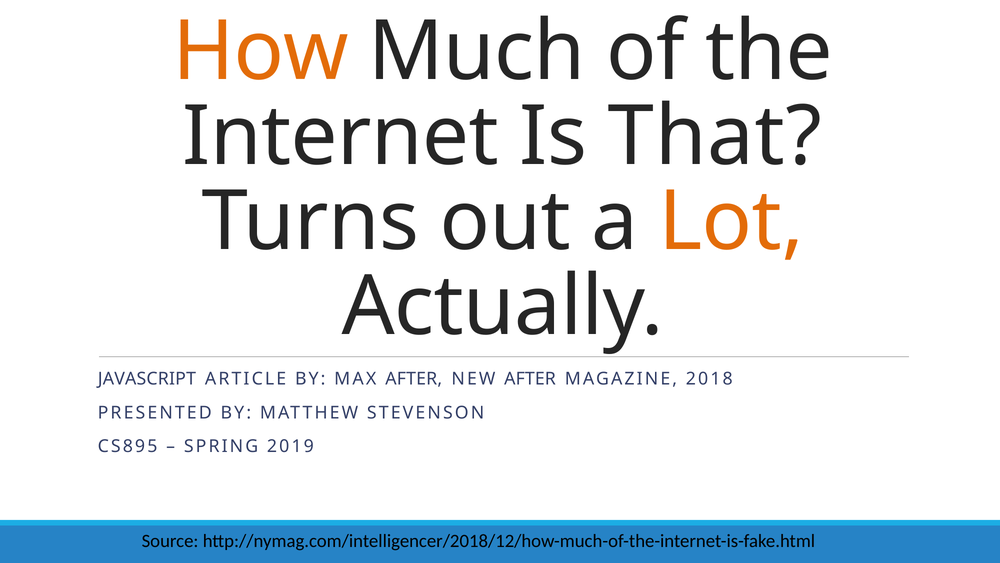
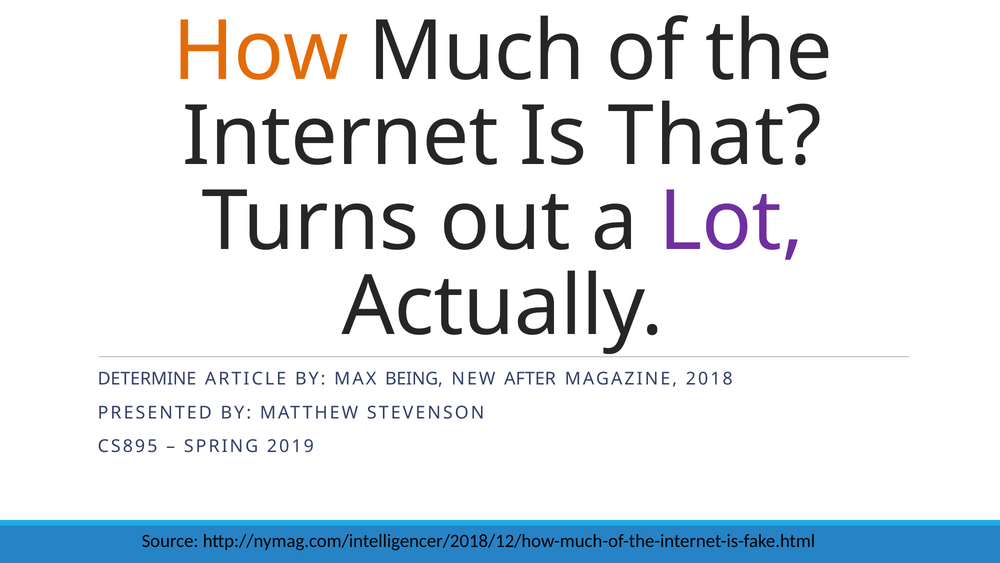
Lot colour: orange -> purple
JAVASCRIPT: JAVASCRIPT -> DETERMINE
MAX AFTER: AFTER -> BEING
